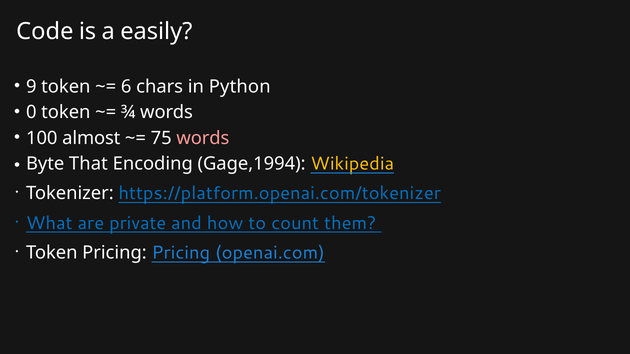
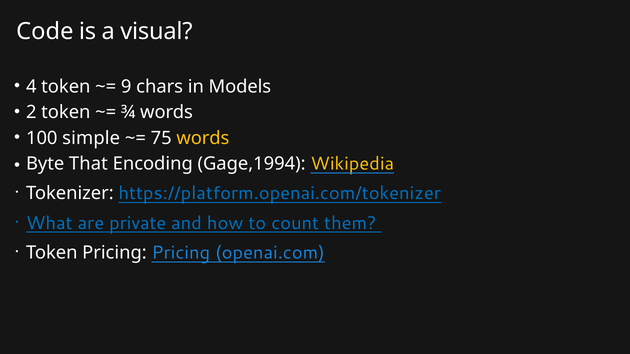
easily: easily -> visual
9: 9 -> 4
6: 6 -> 9
Python: Python -> Models
0: 0 -> 2
almost: almost -> simple
words at (203, 138) colour: pink -> yellow
